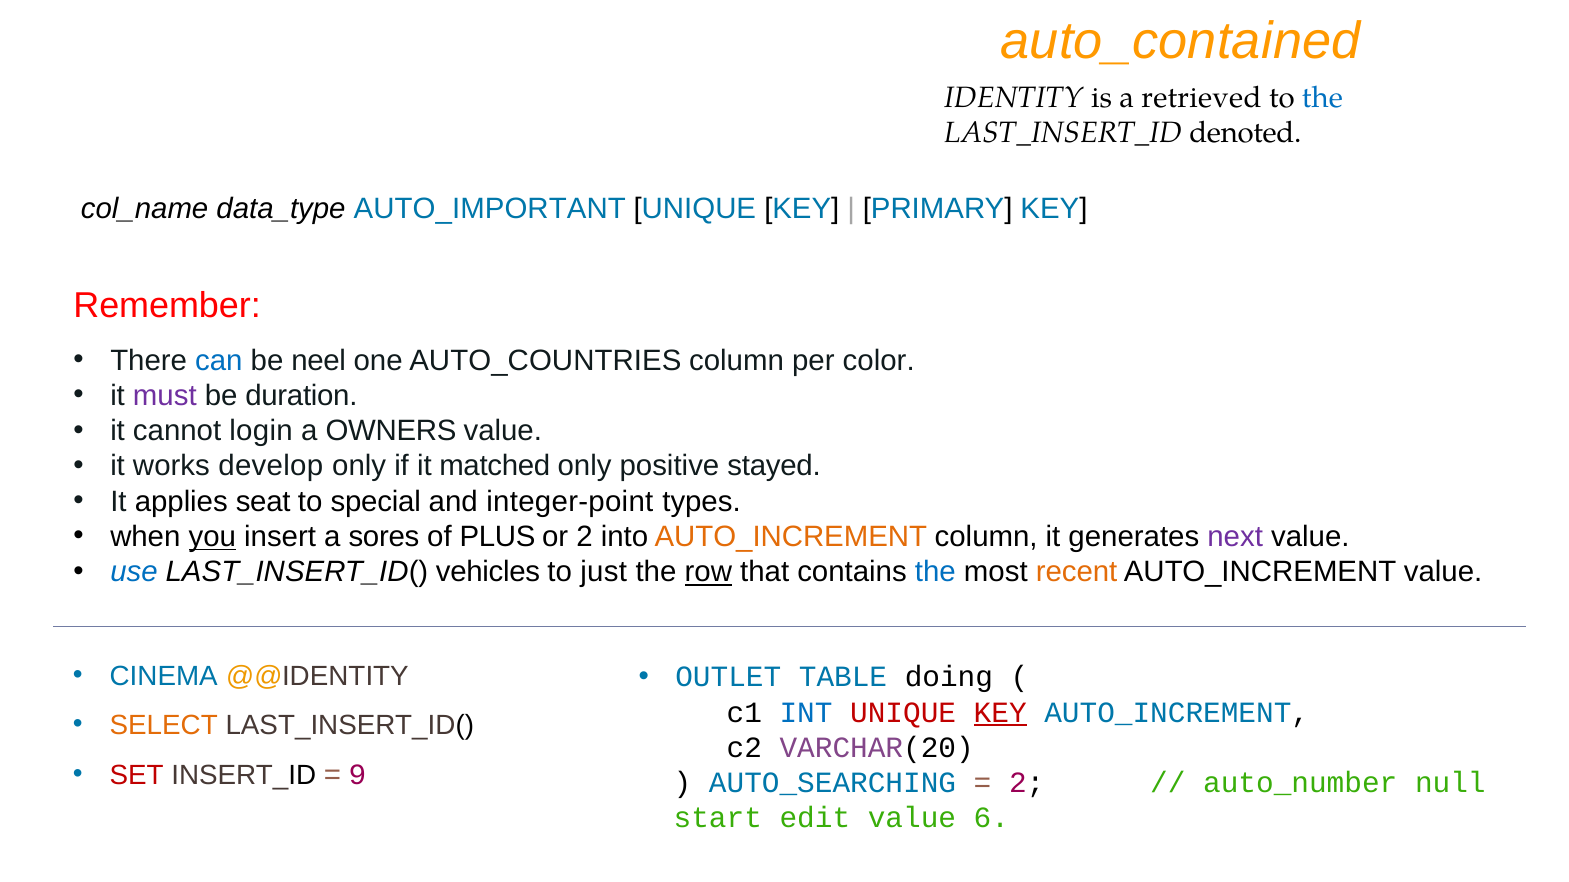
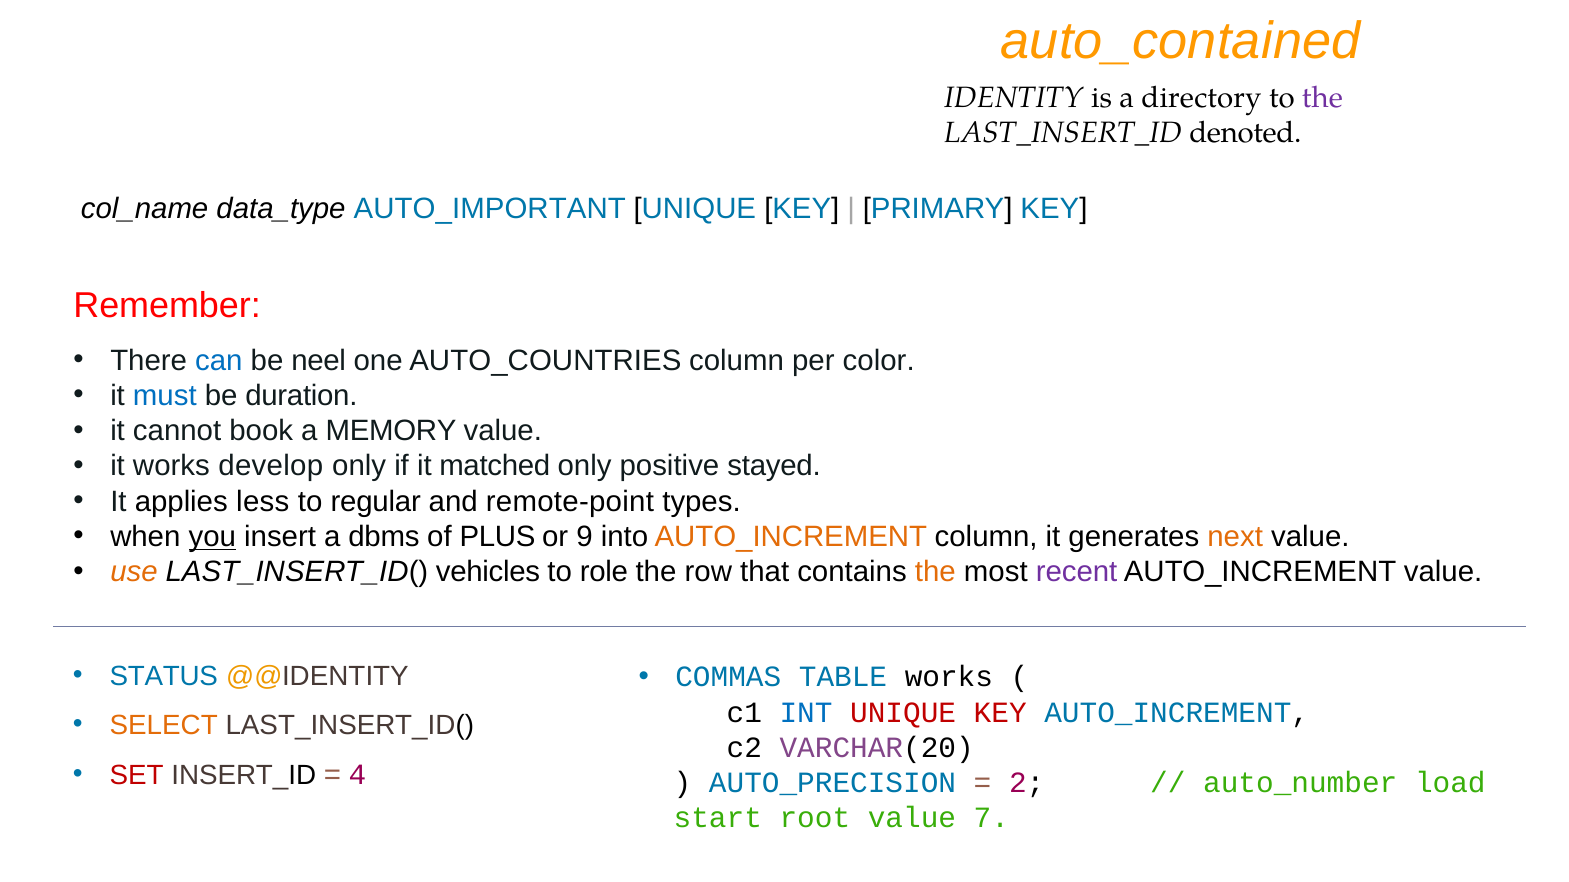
retrieved: retrieved -> directory
the at (1322, 98) colour: blue -> purple
must colour: purple -> blue
login: login -> book
OWNERS: OWNERS -> MEMORY
seat: seat -> less
special: special -> regular
integer-point: integer-point -> remote-point
sores: sores -> dbms
or 2: 2 -> 9
next colour: purple -> orange
use colour: blue -> orange
just: just -> role
row underline: present -> none
the at (935, 572) colour: blue -> orange
recent colour: orange -> purple
CINEMA: CINEMA -> STATUS
OUTLET: OUTLET -> COMMAS
TABLE doing: doing -> works
KEY at (1000, 713) underline: present -> none
9: 9 -> 4
AUTO_SEARCHING: AUTO_SEARCHING -> AUTO_PRECISION
null: null -> load
edit: edit -> root
6: 6 -> 7
